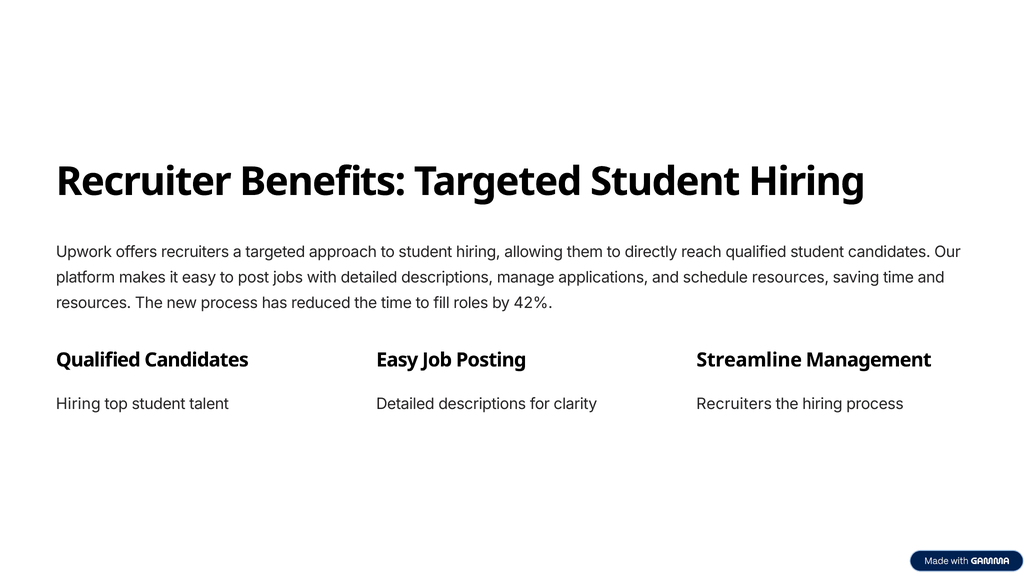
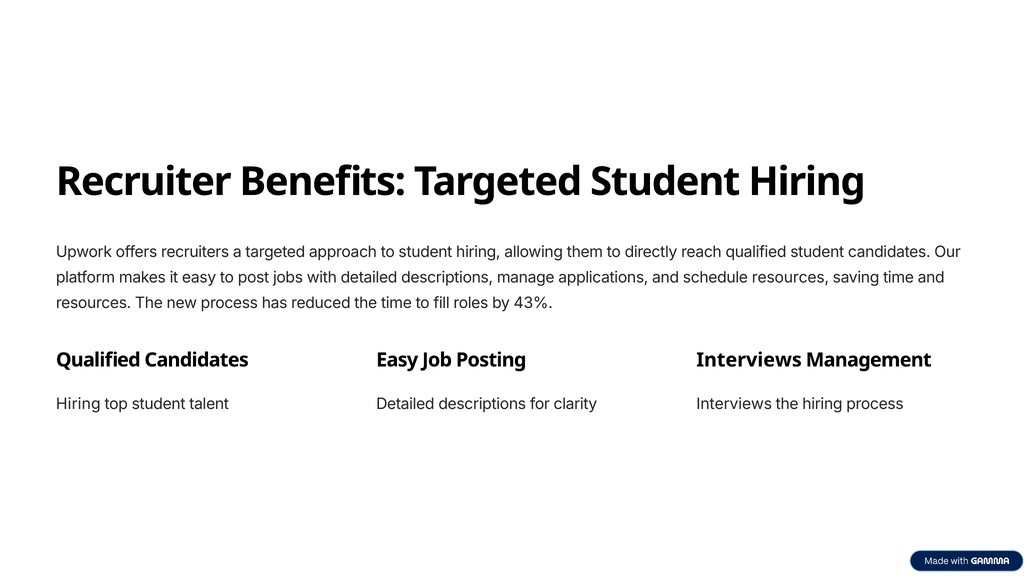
42%: 42% -> 43%
Streamline at (749, 360): Streamline -> Interviews
Recruiters at (734, 404): Recruiters -> Interviews
